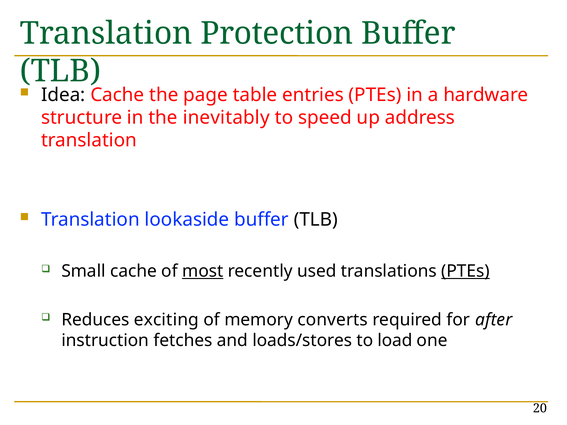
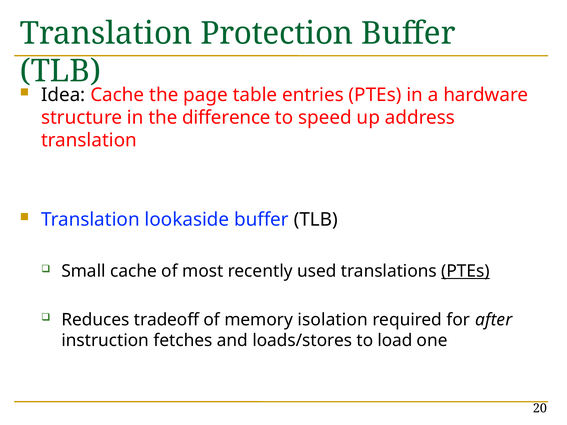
inevitably: inevitably -> difference
most underline: present -> none
exciting: exciting -> tradeoff
converts: converts -> isolation
